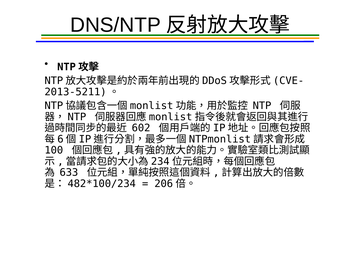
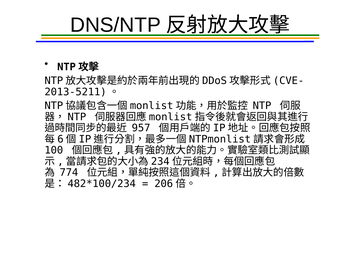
602: 602 -> 957
633: 633 -> 774
